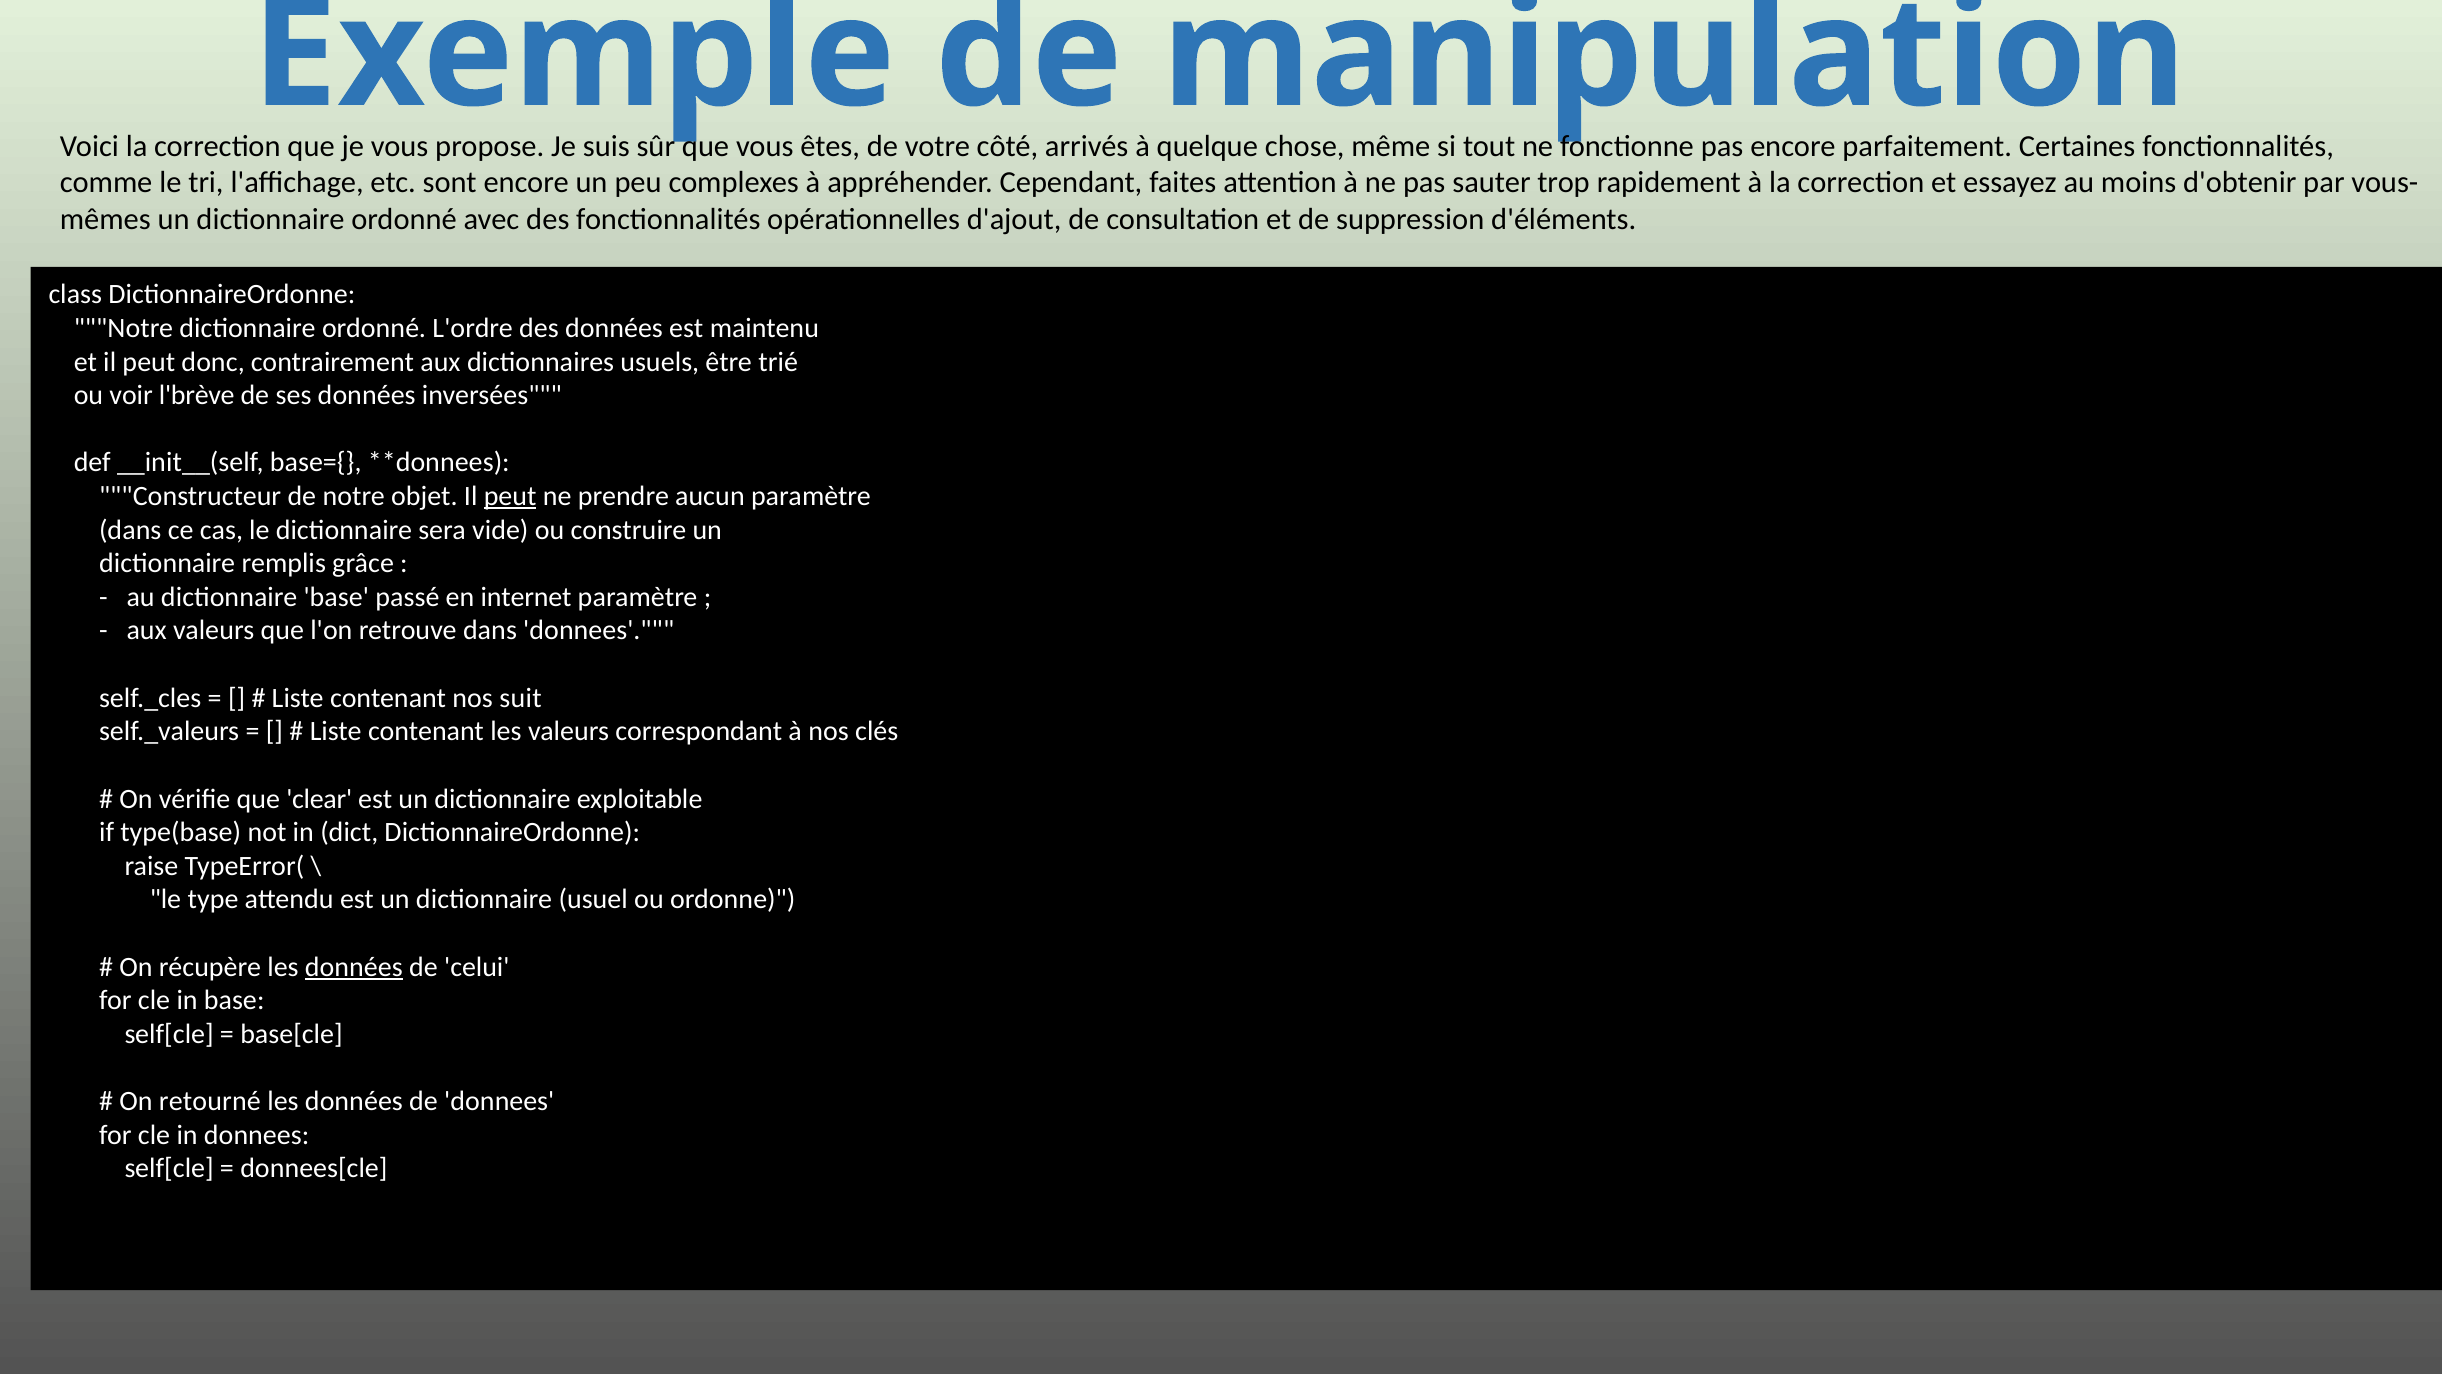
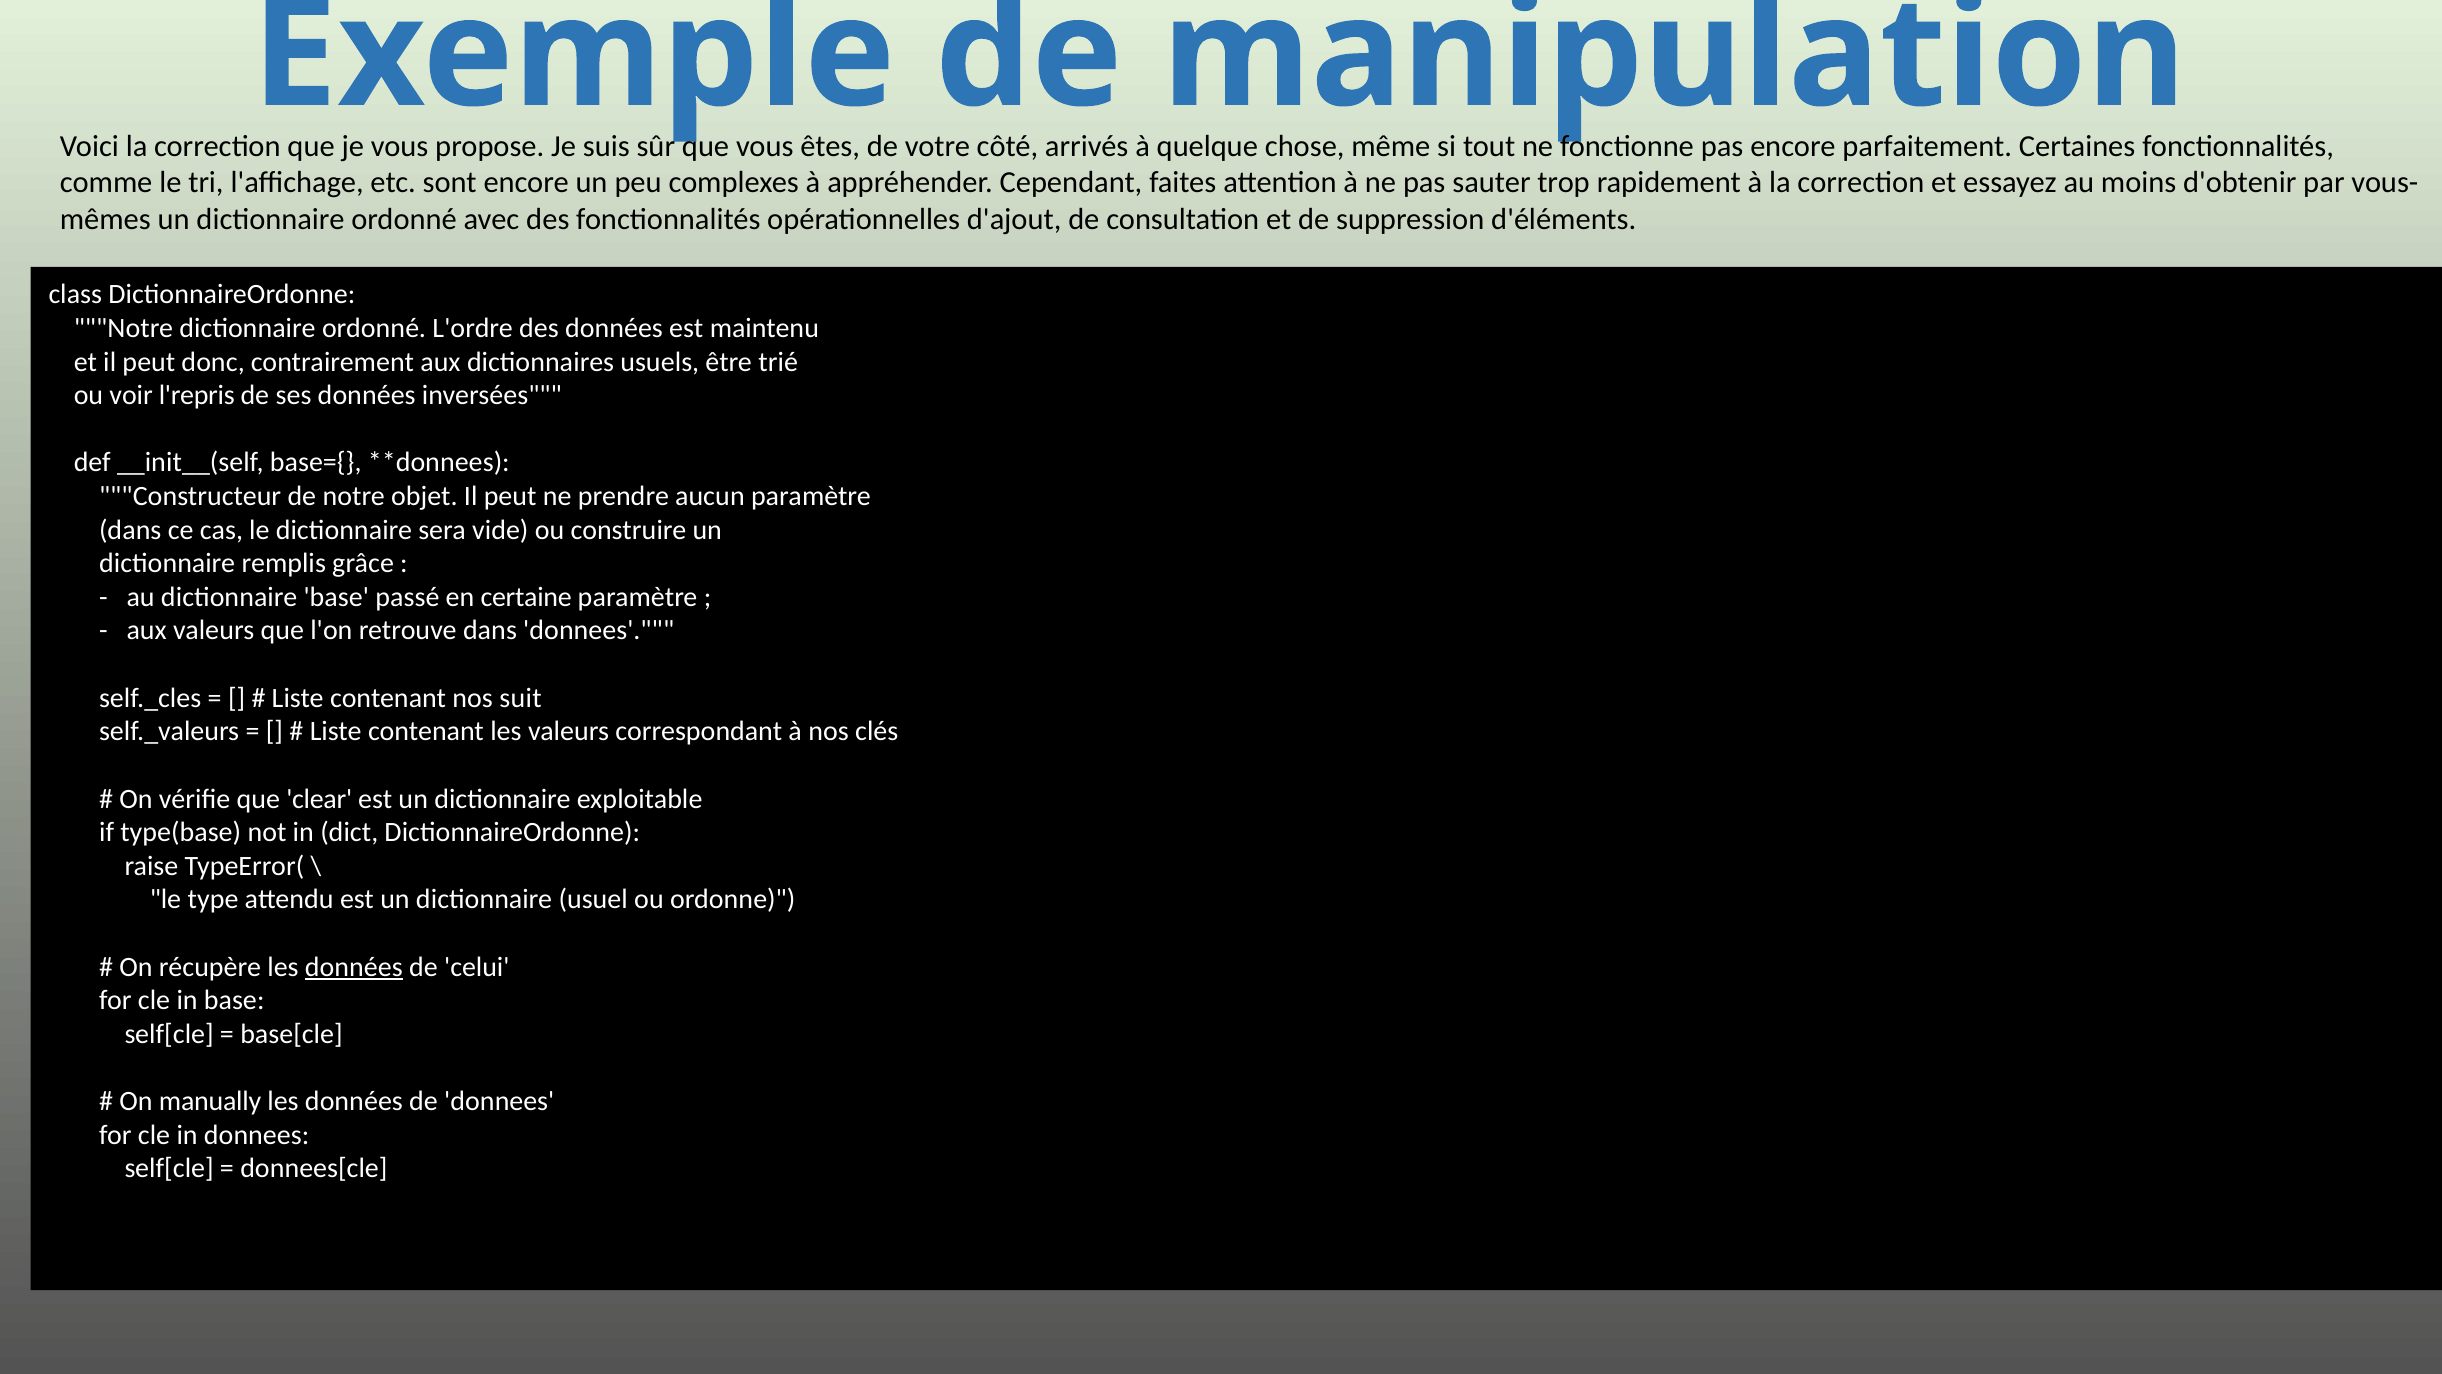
l'brève: l'brève -> l'repris
peut at (510, 496) underline: present -> none
internet: internet -> certaine
retourné: retourné -> manually
